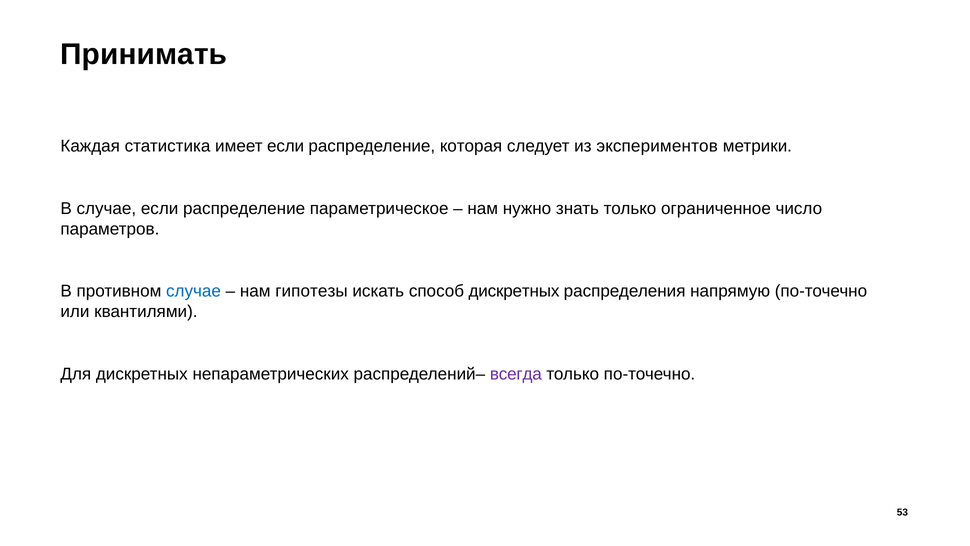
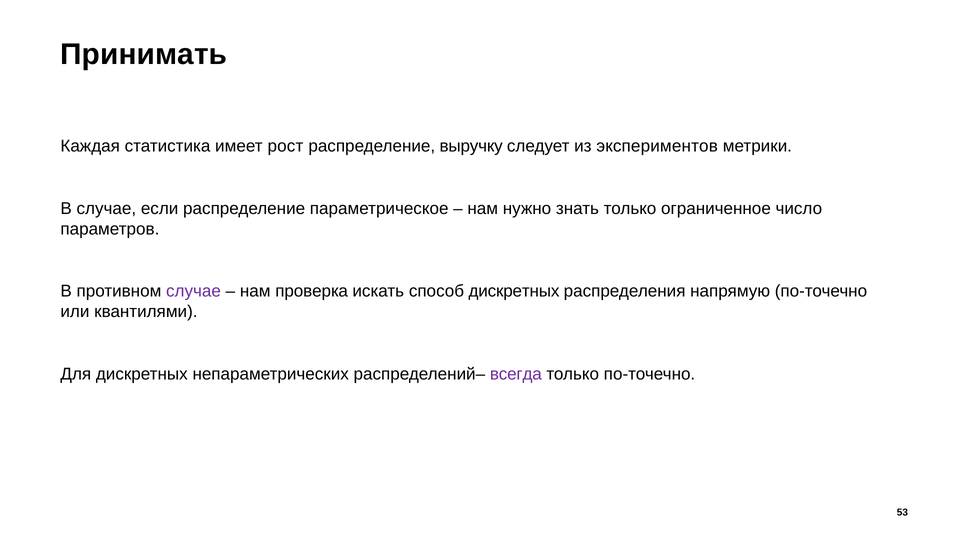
имеет если: если -> рост
которая: которая -> выручку
случае at (194, 291) colour: blue -> purple
гипотезы: гипотезы -> проверка
